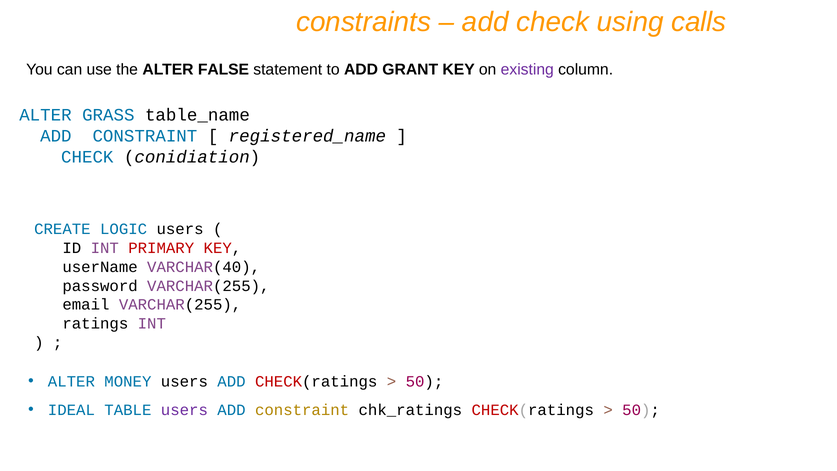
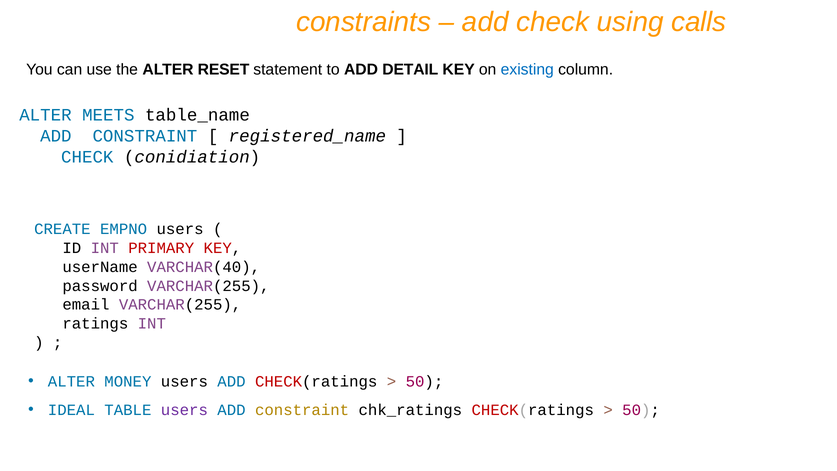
FALSE: FALSE -> RESET
GRANT: GRANT -> DETAIL
existing colour: purple -> blue
GRASS: GRASS -> MEETS
LOGIC: LOGIC -> EMPNO
